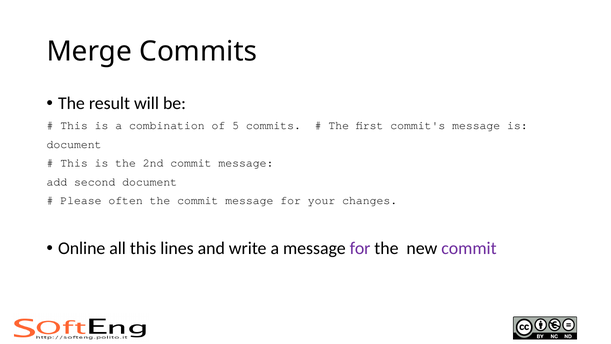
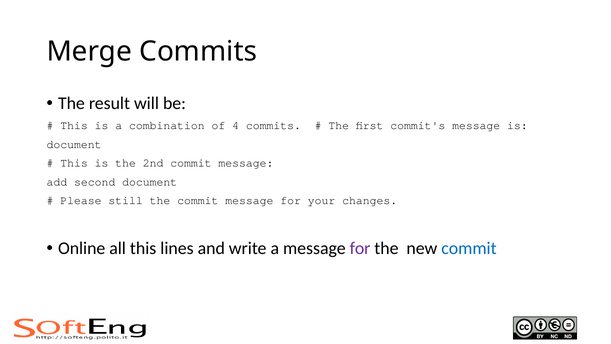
5: 5 -> 4
often: often -> still
commit at (469, 248) colour: purple -> blue
